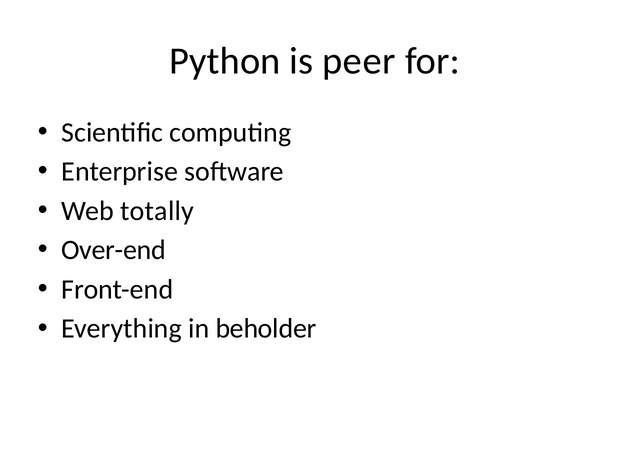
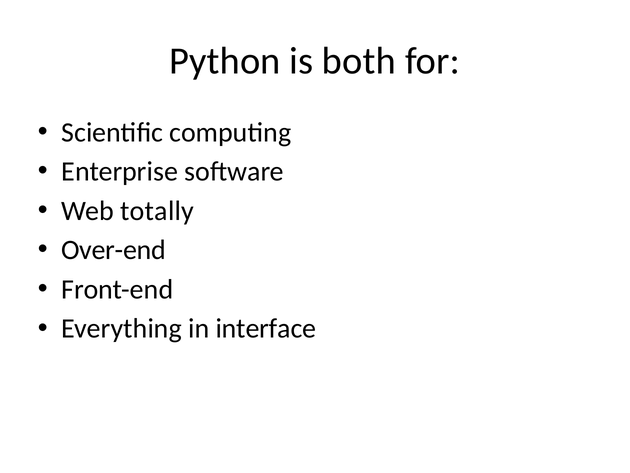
peer: peer -> both
beholder: beholder -> interface
